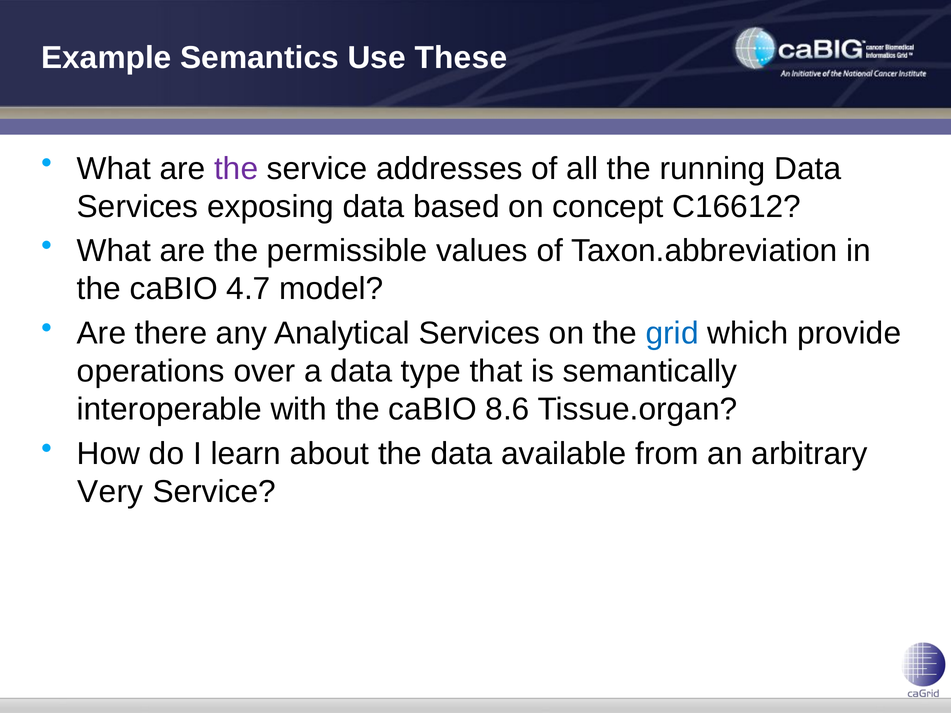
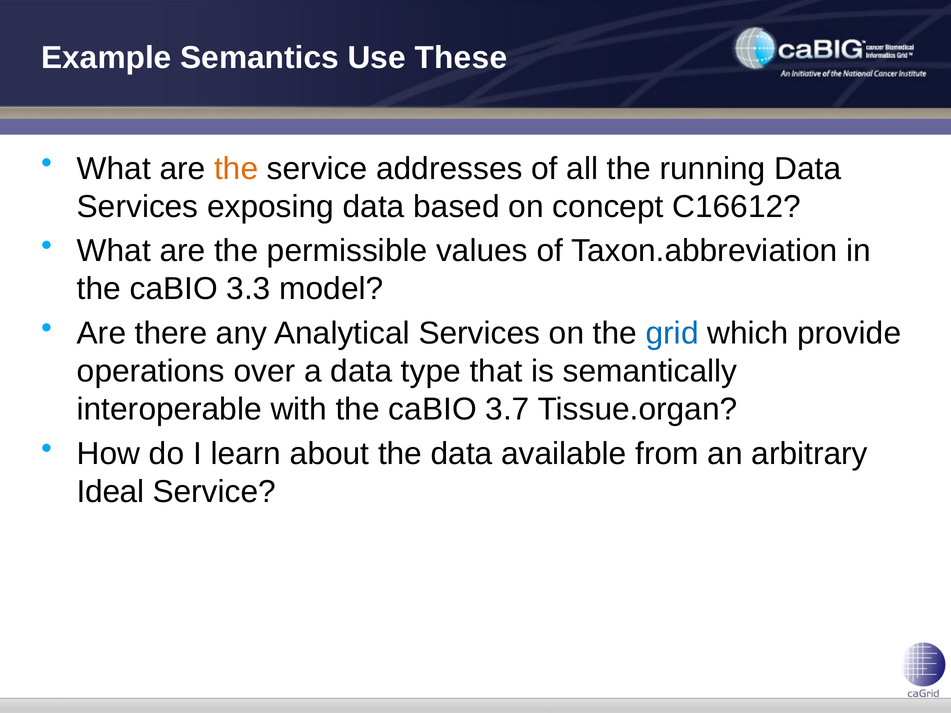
the at (236, 169) colour: purple -> orange
4.7: 4.7 -> 3.3
8.6: 8.6 -> 3.7
Very: Very -> Ideal
